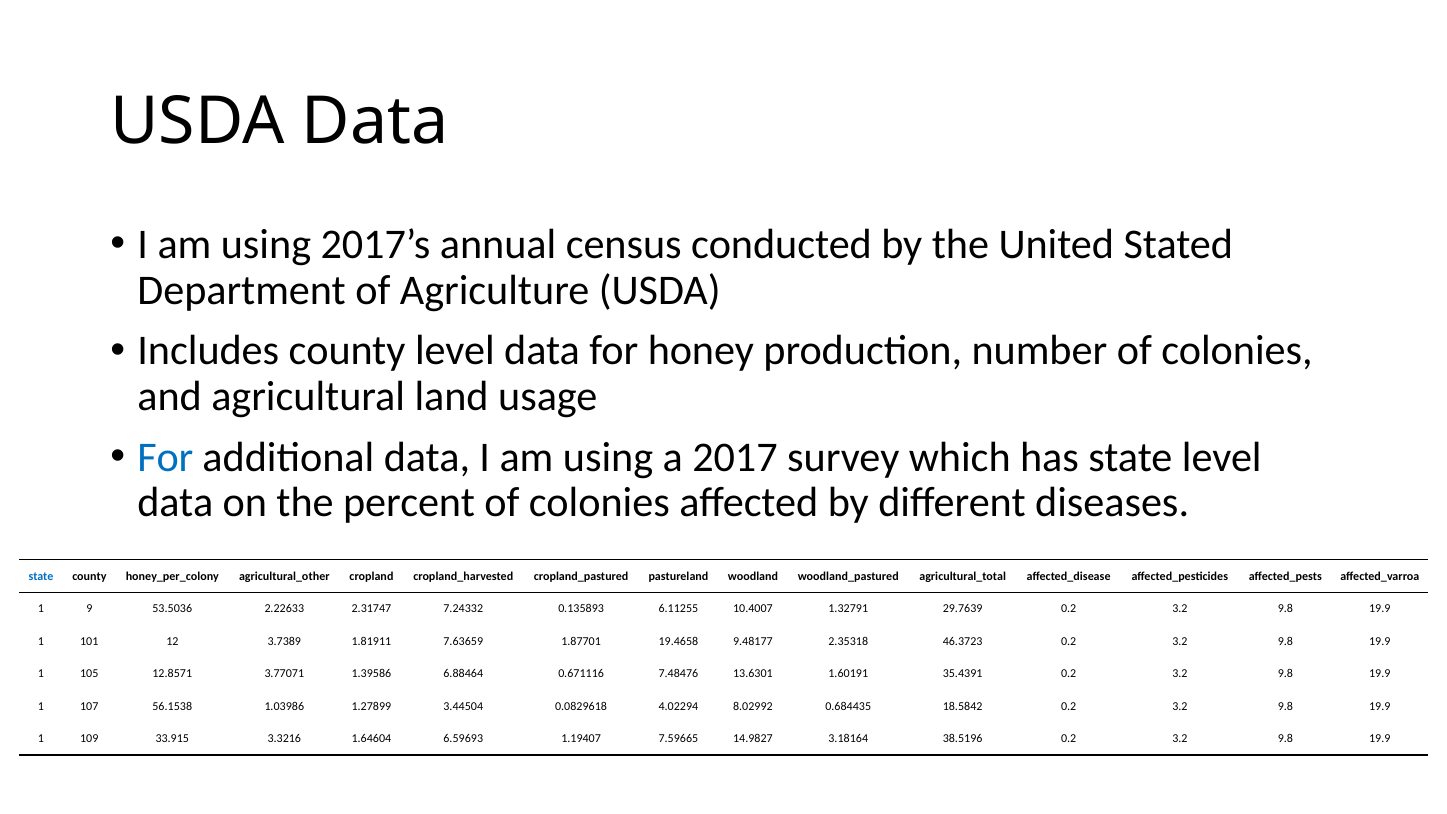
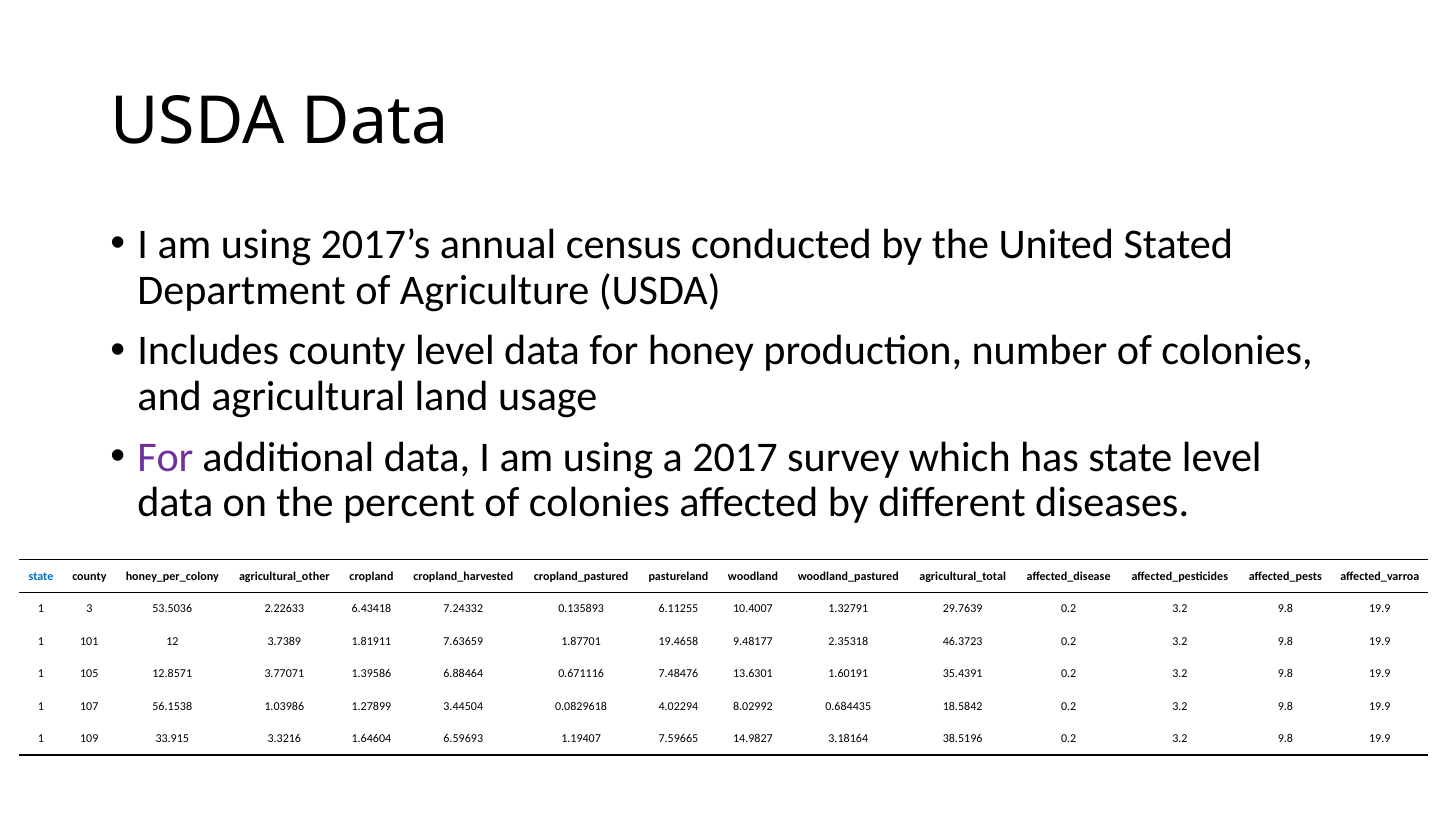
For at (165, 457) colour: blue -> purple
9: 9 -> 3
2.31747: 2.31747 -> 6.43418
